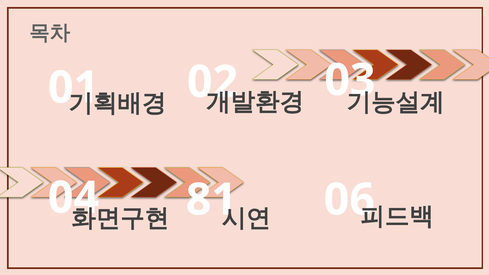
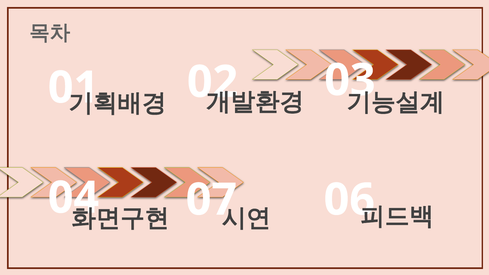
81: 81 -> 07
